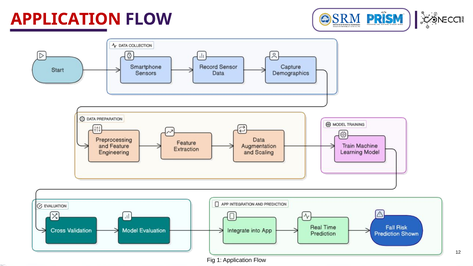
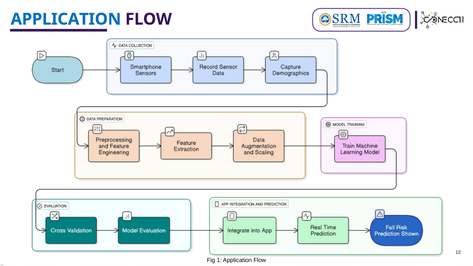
APPLICATION at (66, 19) colour: red -> blue
